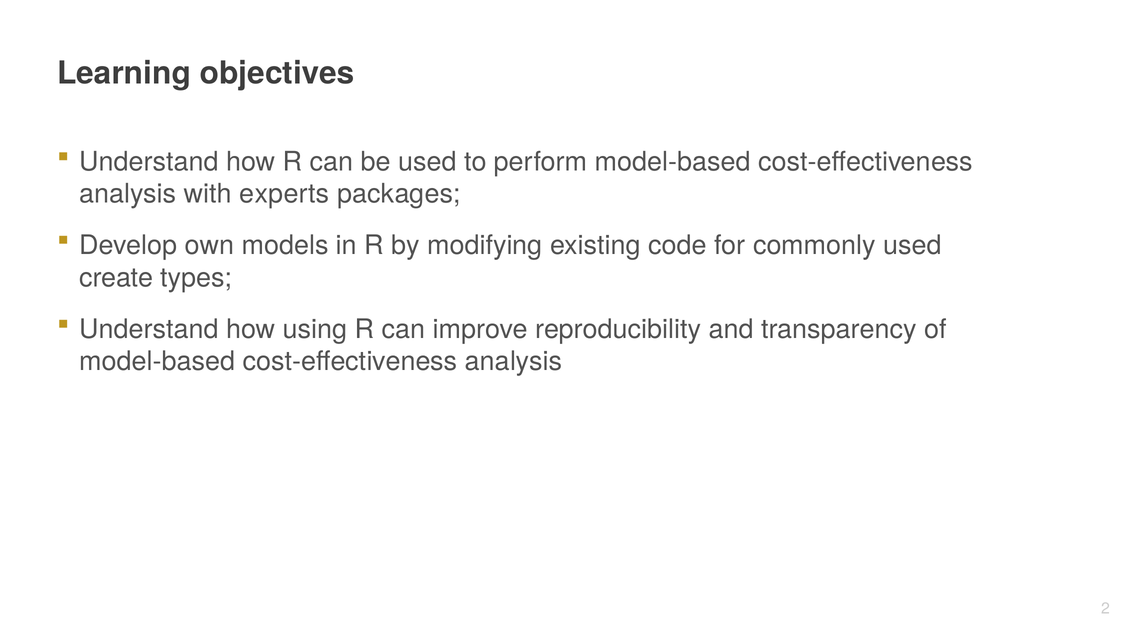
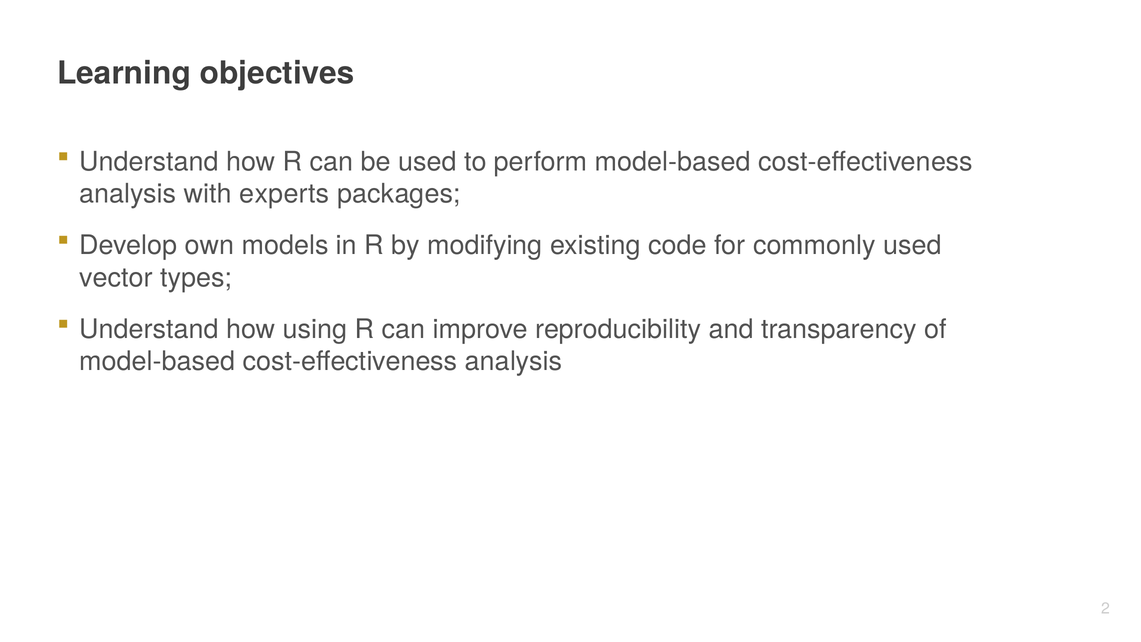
create: create -> vector
